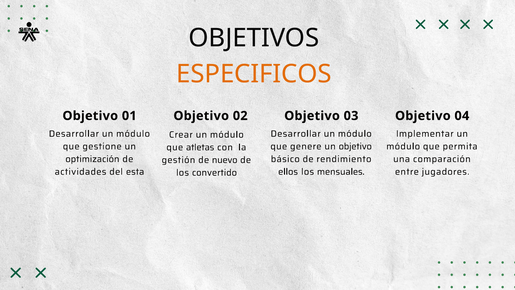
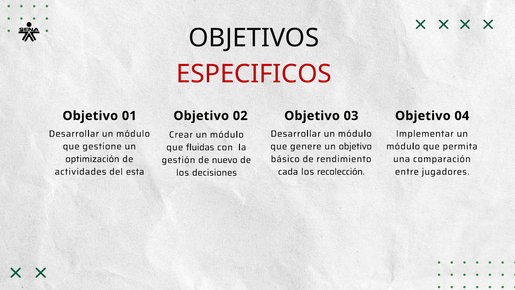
ESPECIFICOS colour: orange -> red
atletas: atletas -> fluidas
ellos: ellos -> cada
mensuales: mensuales -> recolección
convertido: convertido -> decisiones
